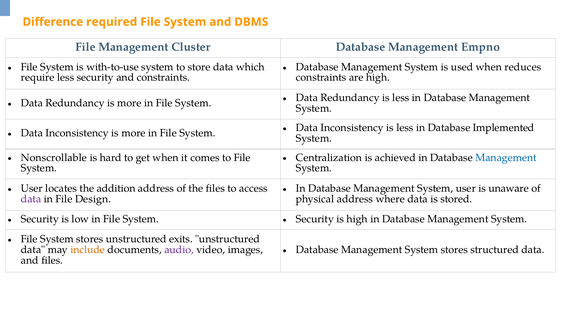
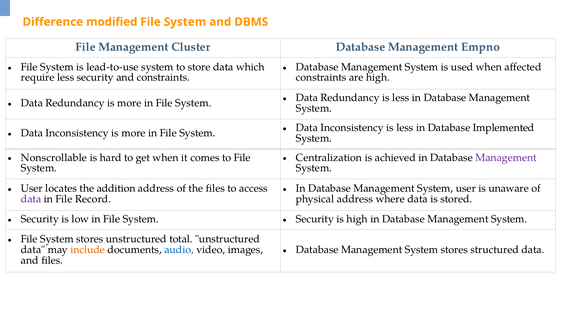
required: required -> modified
with-to-use: with-to-use -> lead-to-use
reduces: reduces -> affected
Management at (506, 157) colour: blue -> purple
Design: Design -> Record
exits: exits -> total
audio colour: purple -> blue
